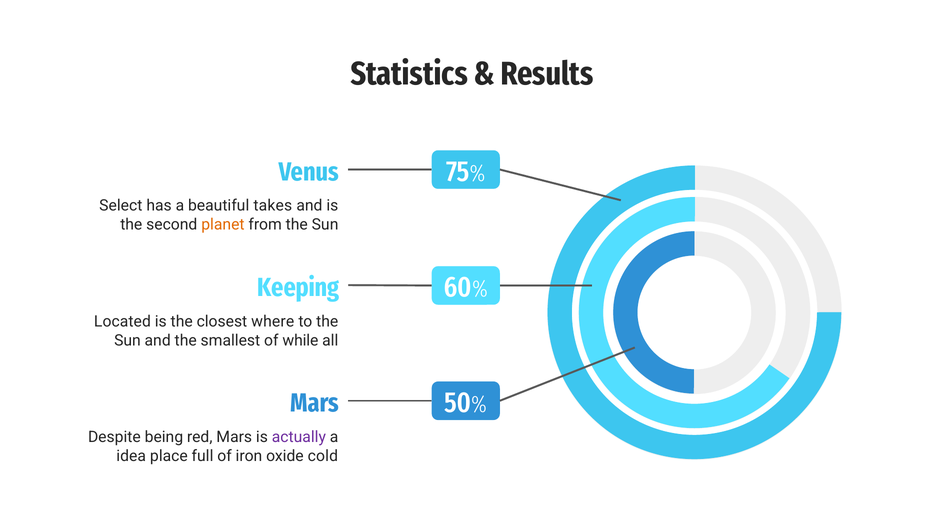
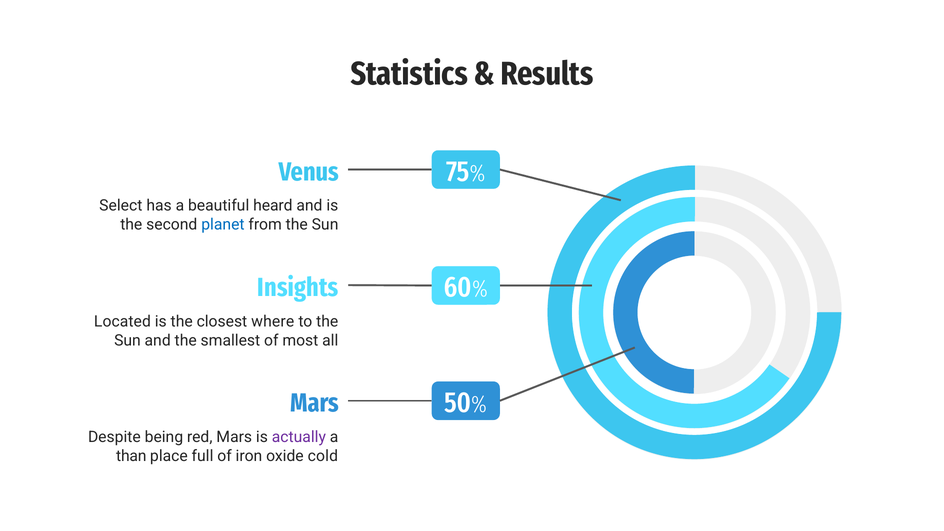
takes: takes -> heard
planet colour: orange -> blue
Keeping: Keeping -> Insights
while: while -> most
idea: idea -> than
